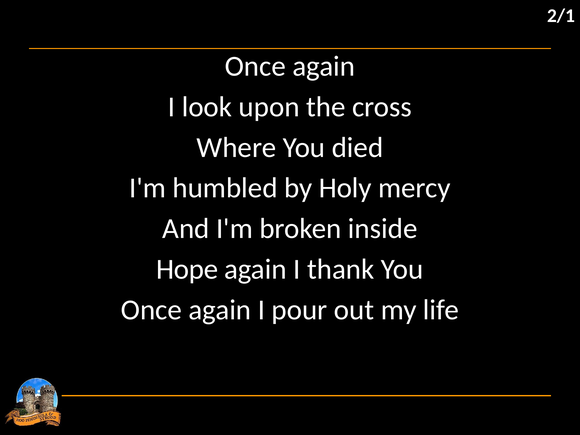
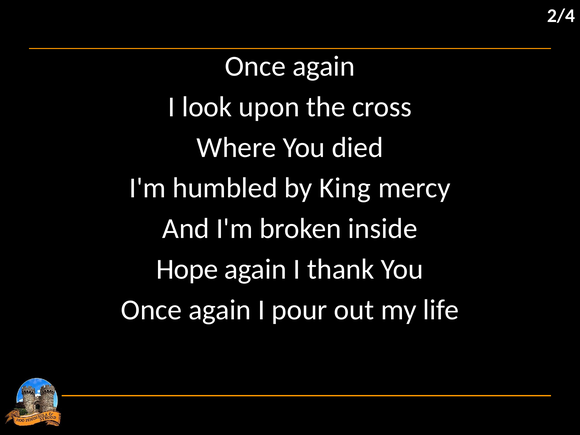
2/1: 2/1 -> 2/4
Holy: Holy -> King
